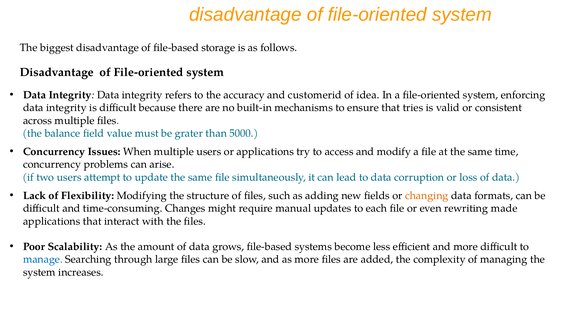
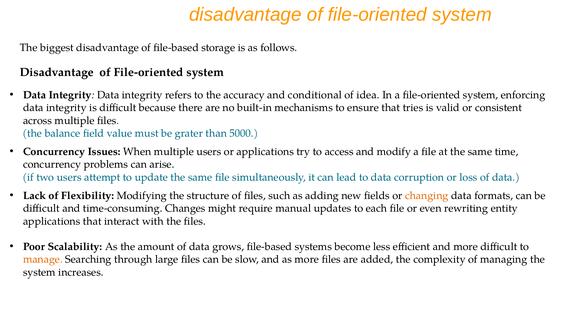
customerid: customerid -> conditional
made: made -> entity
manage colour: blue -> orange
